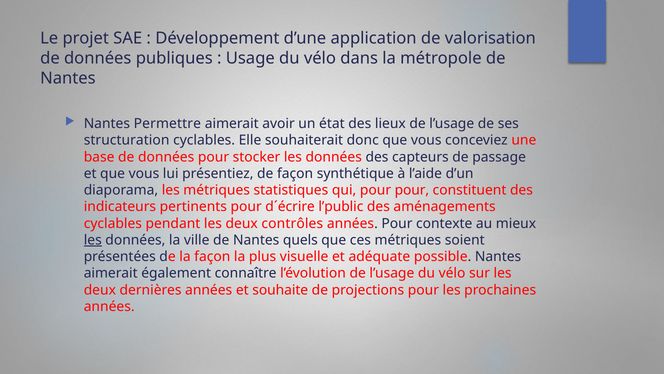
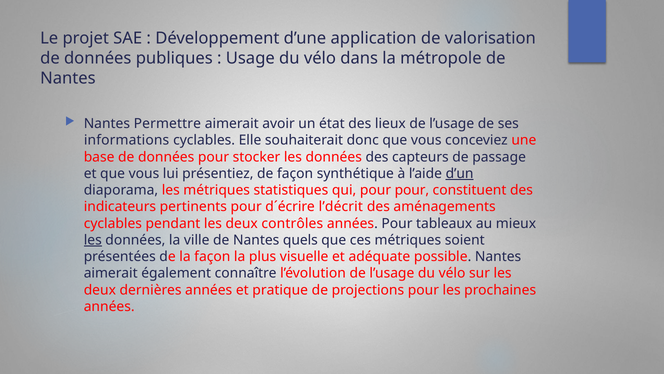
structuration: structuration -> informations
d’un underline: none -> present
l’public: l’public -> l’décrit
contexte: contexte -> tableaux
souhaite: souhaite -> pratique
